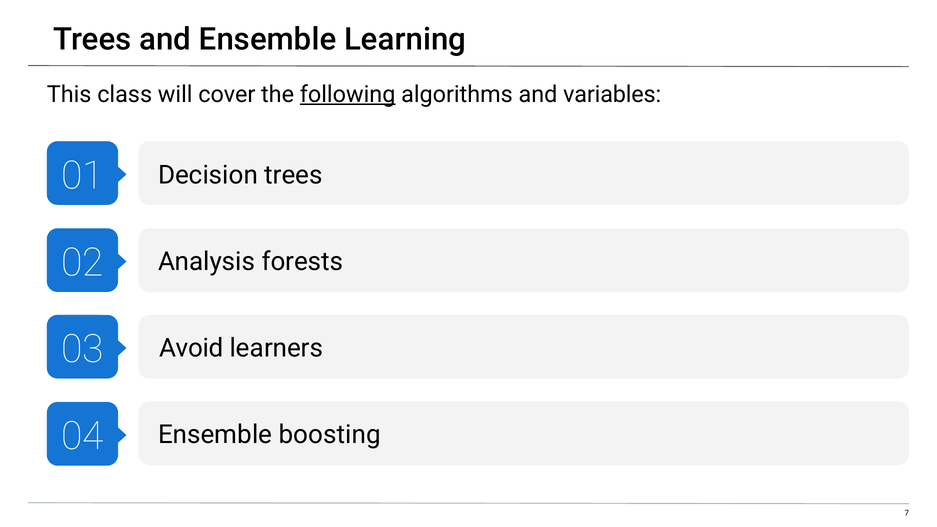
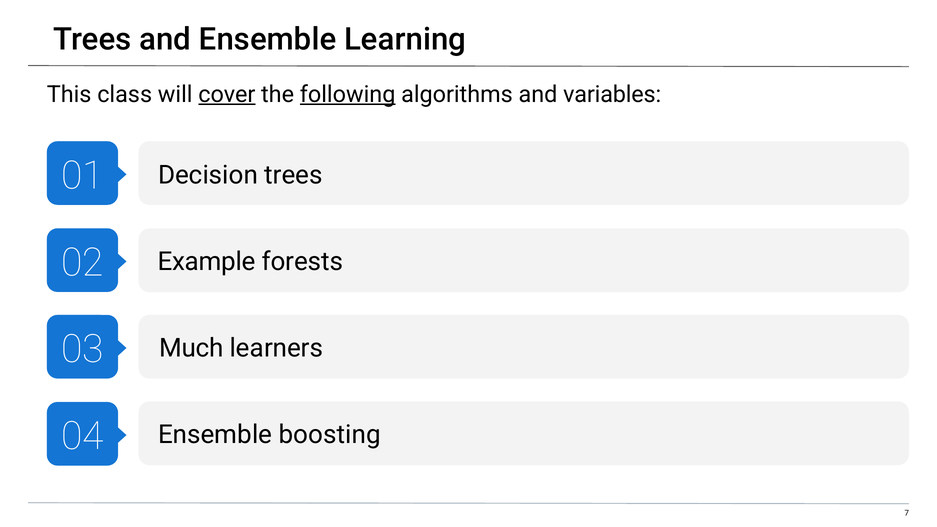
cover underline: none -> present
Analysis: Analysis -> Example
Avoid: Avoid -> Much
